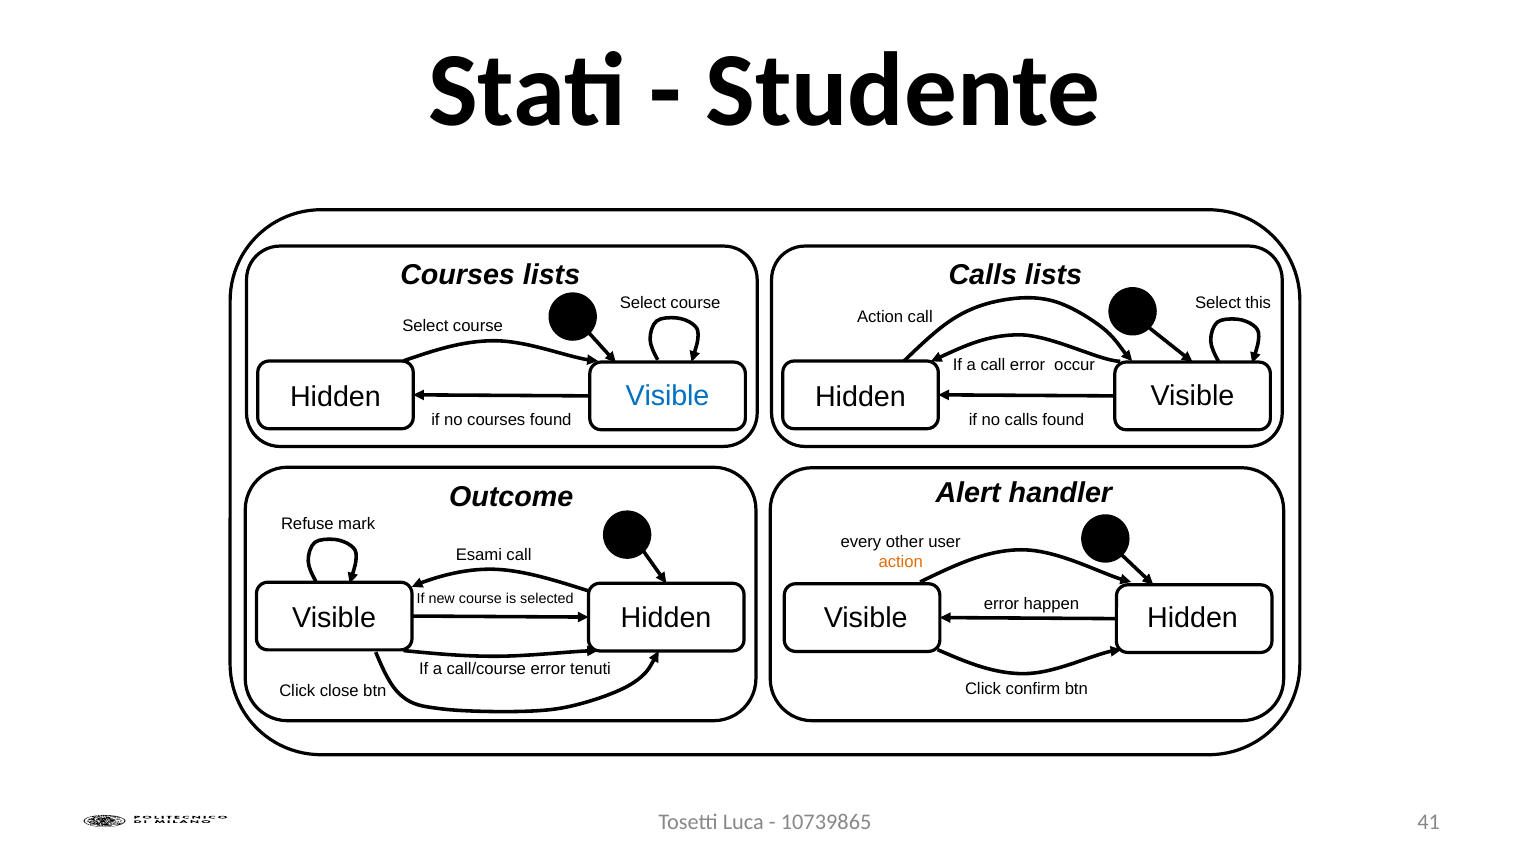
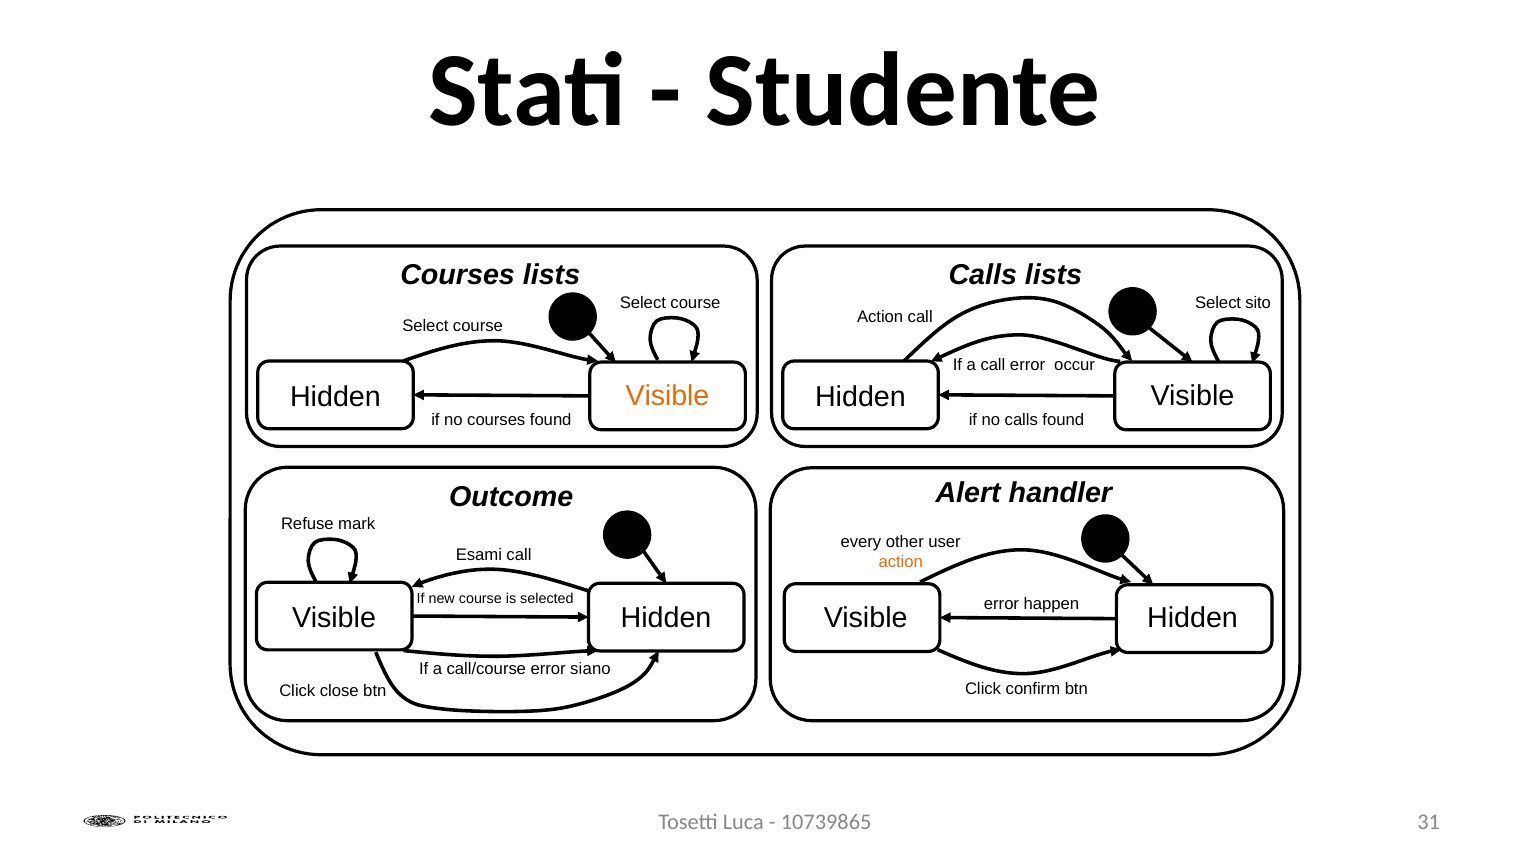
this: this -> sito
Visible at (667, 396) colour: blue -> orange
tenuti: tenuti -> siano
41: 41 -> 31
